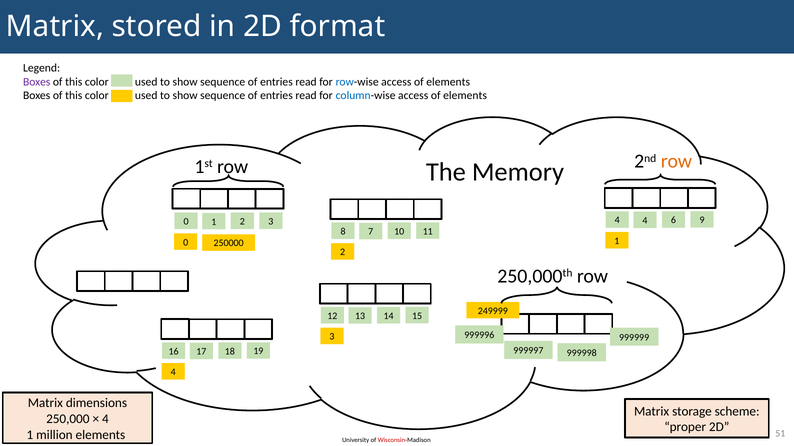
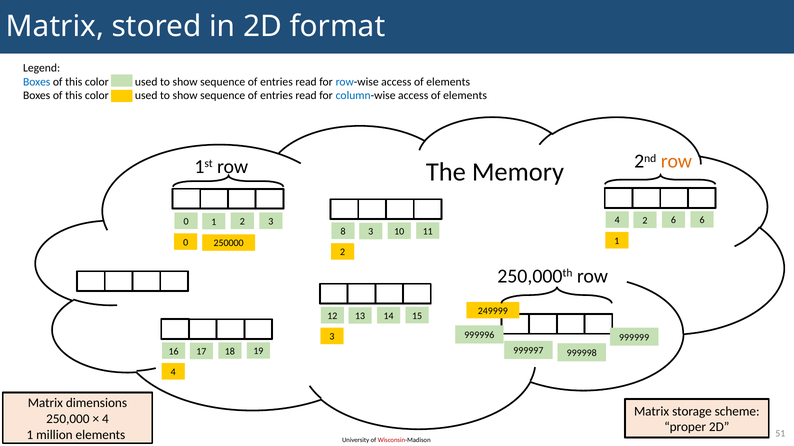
Boxes at (37, 82) colour: purple -> blue
4 4: 4 -> 2
6 9: 9 -> 6
8 7: 7 -> 3
